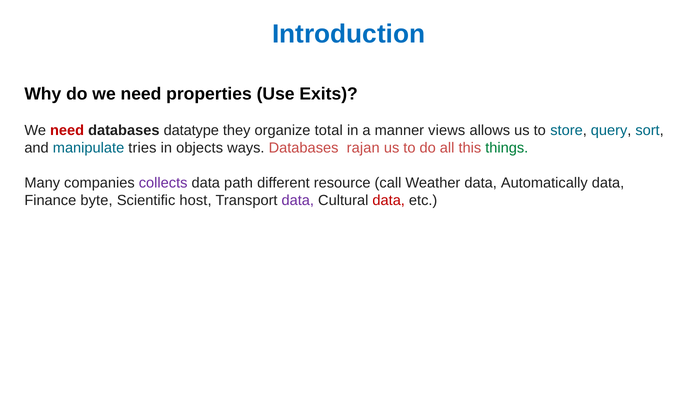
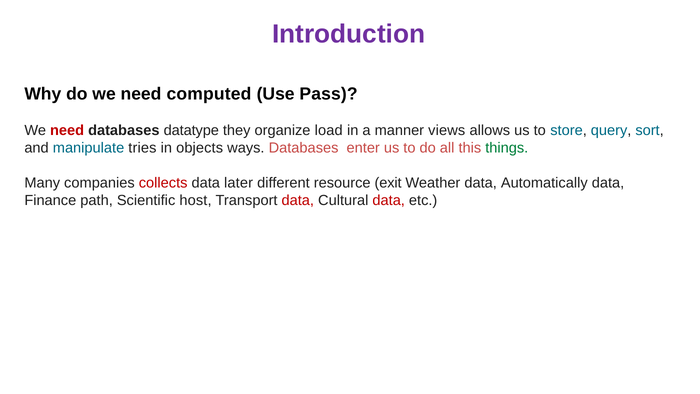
Introduction colour: blue -> purple
properties: properties -> computed
Exits: Exits -> Pass
total: total -> load
rajan: rajan -> enter
collects colour: purple -> red
path: path -> later
call: call -> exit
byte: byte -> path
data at (298, 200) colour: purple -> red
